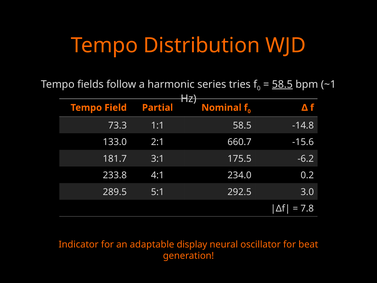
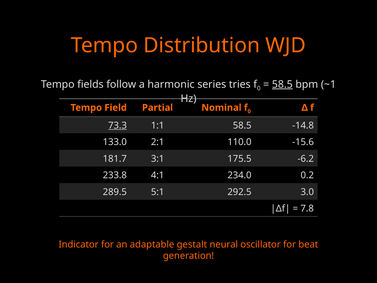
73.3 underline: none -> present
660.7: 660.7 -> 110.0
display: display -> gestalt
